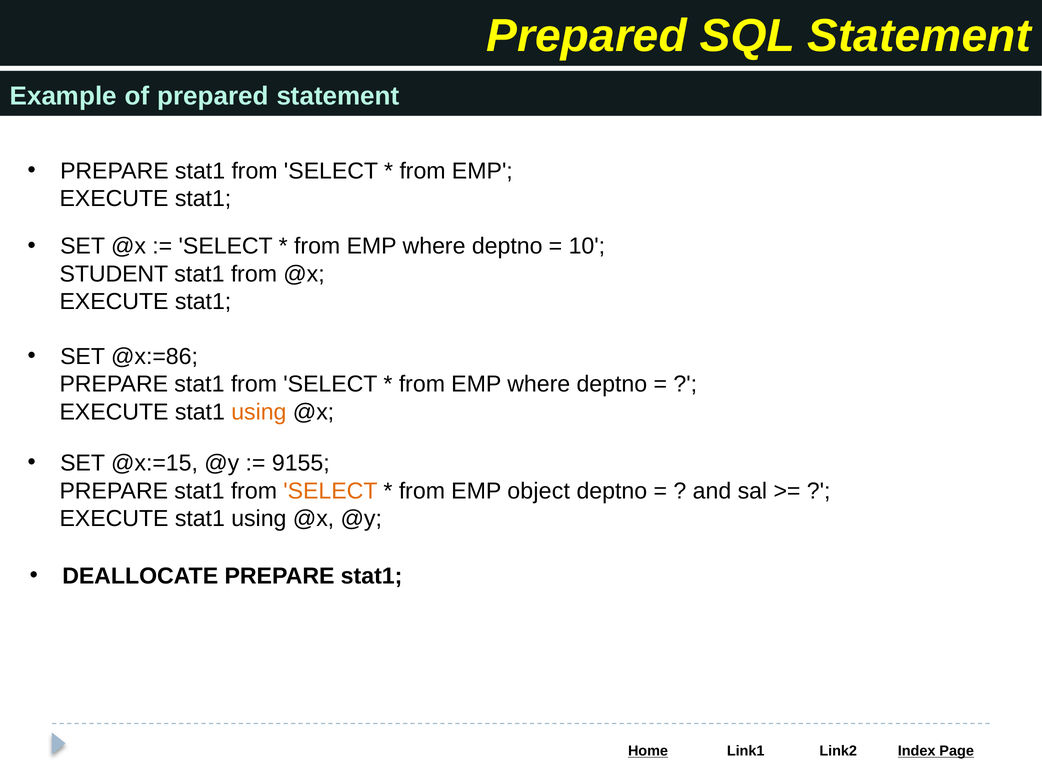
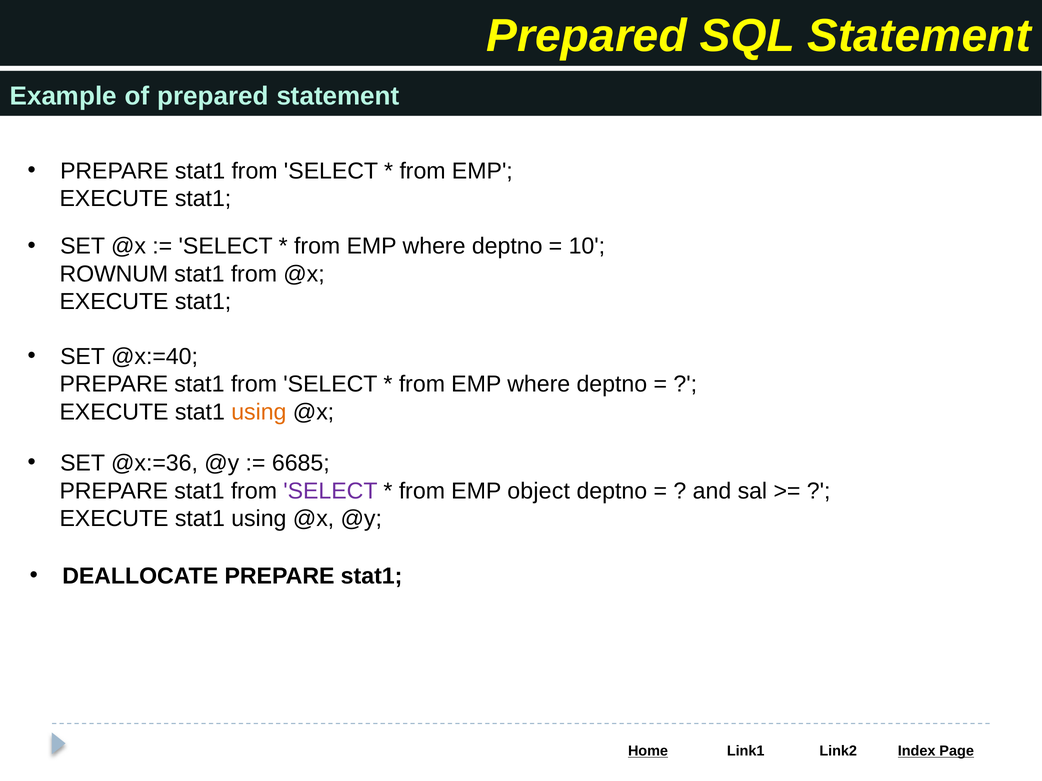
STUDENT: STUDENT -> ROWNUM
@x:=86: @x:=86 -> @x:=40
@x:=15: @x:=15 -> @x:=36
9155: 9155 -> 6685
SELECT at (330, 491) colour: orange -> purple
